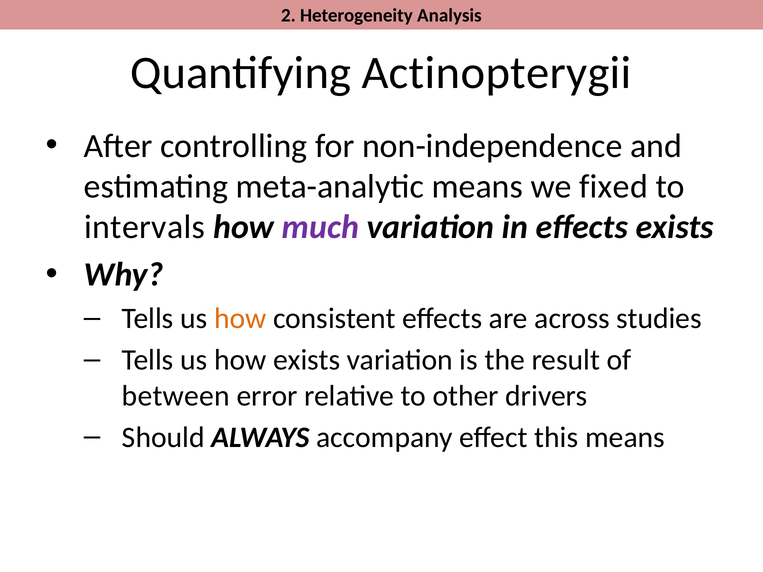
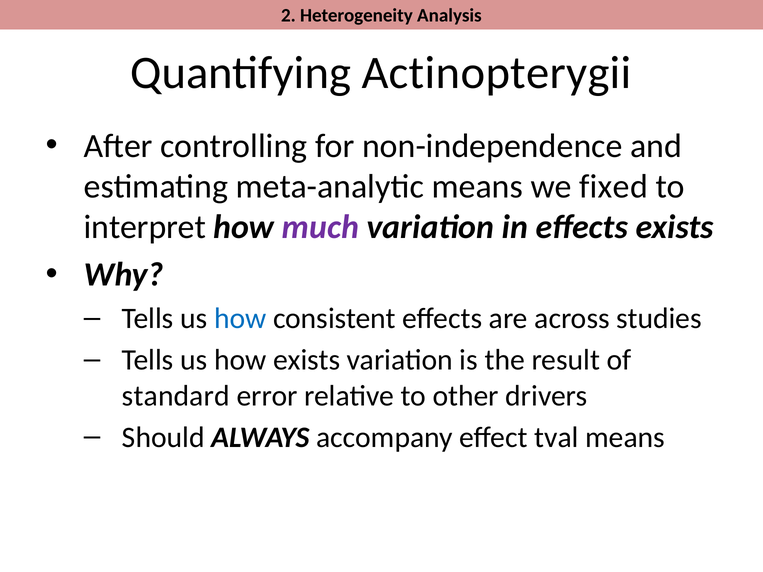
intervals: intervals -> interpret
how at (240, 319) colour: orange -> blue
between: between -> standard
this: this -> tval
